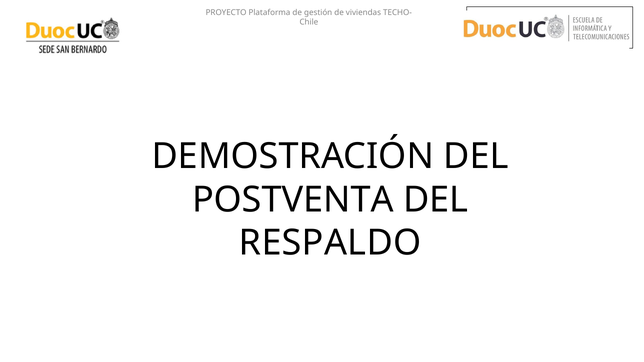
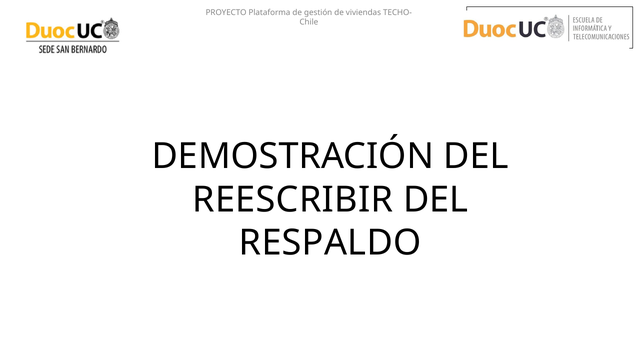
POSTVENTA: POSTVENTA -> REESCRIBIR
